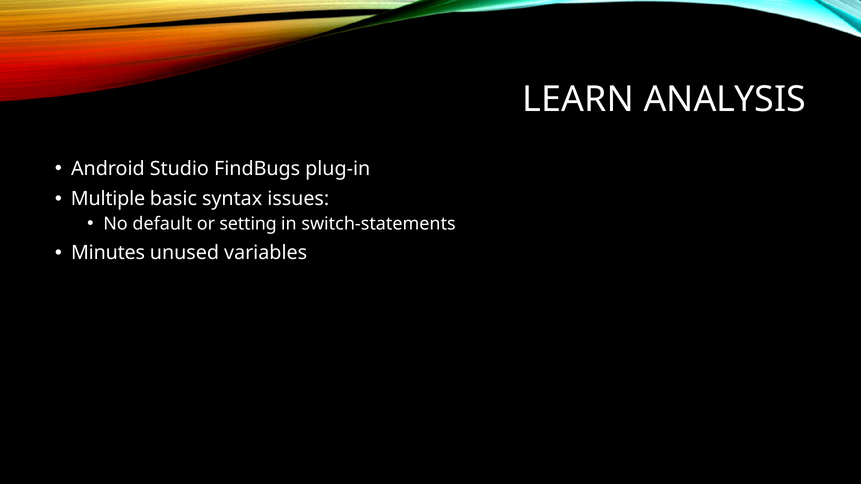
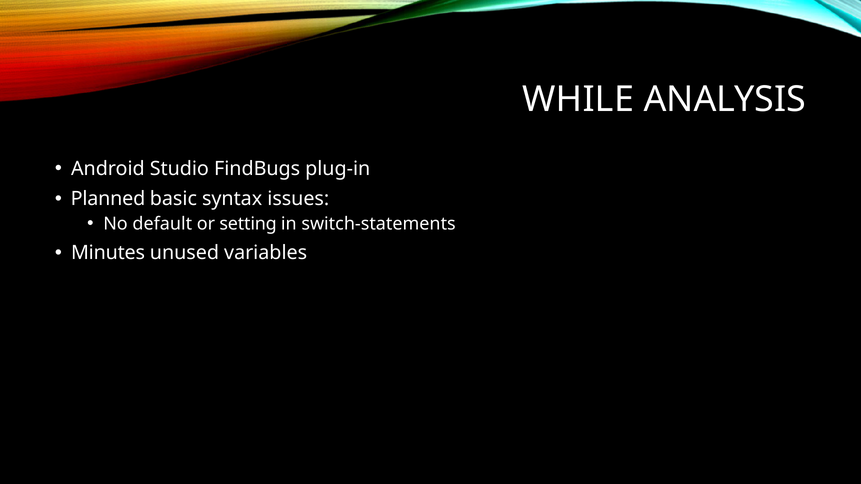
LEARN: LEARN -> WHILE
Multiple: Multiple -> Planned
